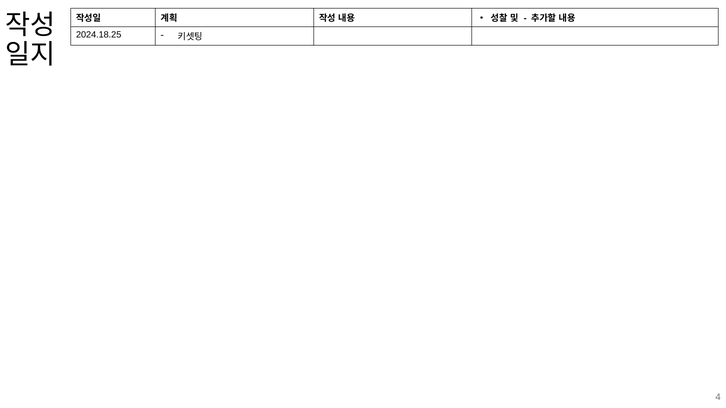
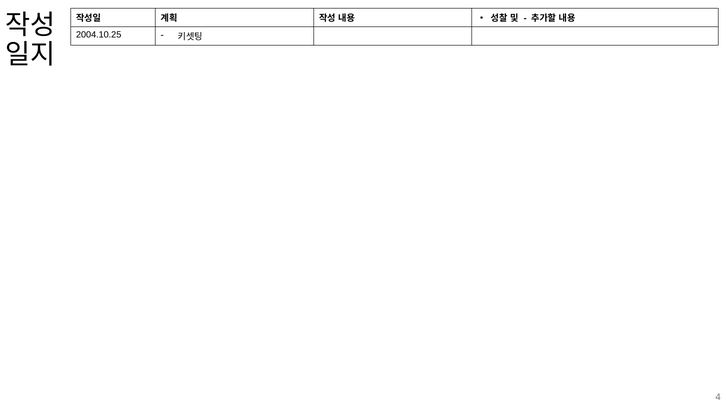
2024.18.25: 2024.18.25 -> 2004.10.25
